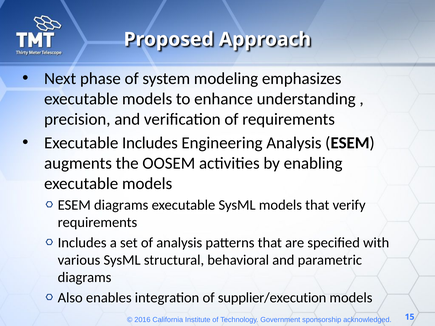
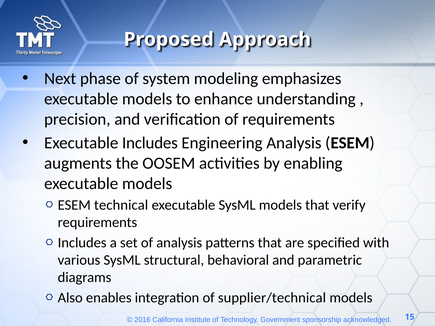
ESEM diagrams: diagrams -> technical
supplier/execution: supplier/execution -> supplier/technical
